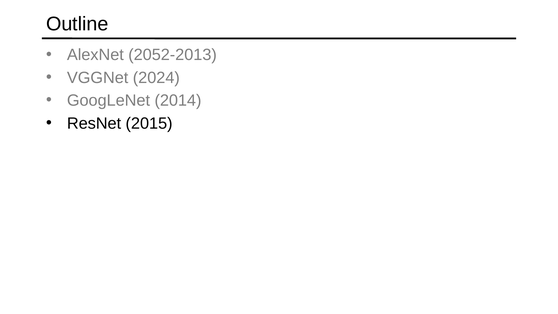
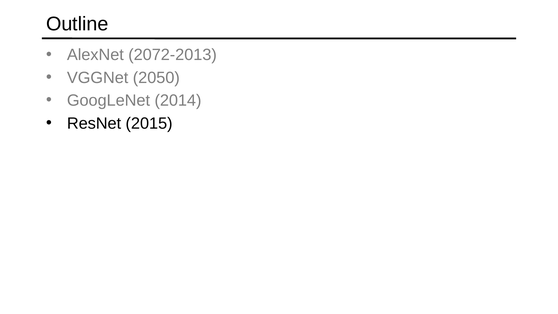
2052-2013: 2052-2013 -> 2072-2013
2024: 2024 -> 2050
